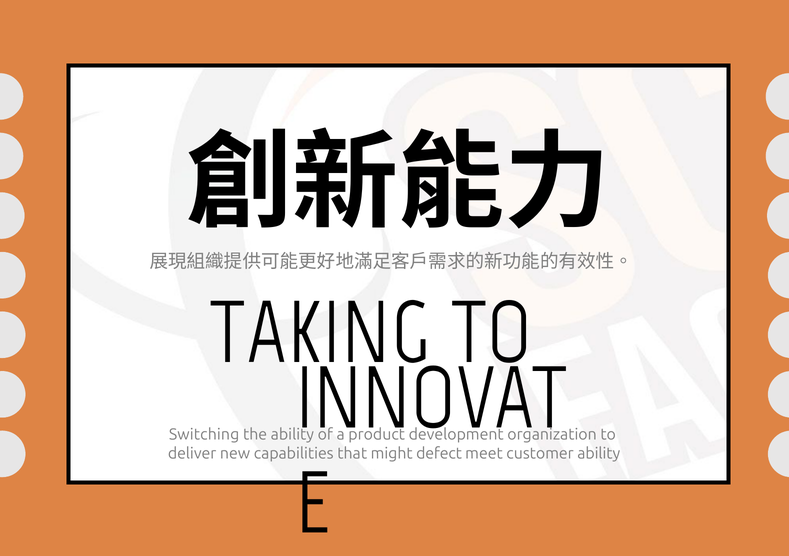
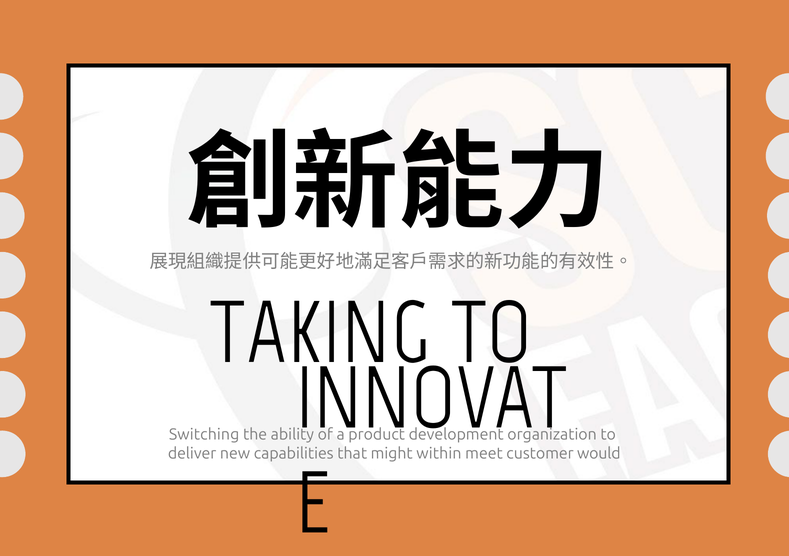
defect: defect -> within
customer ability: ability -> would
